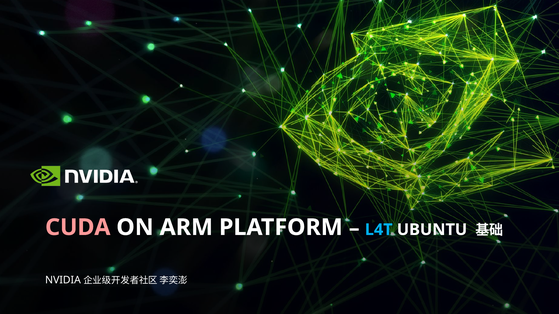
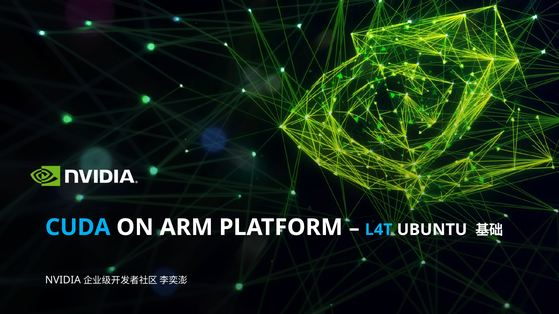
CUDA colour: pink -> light blue
